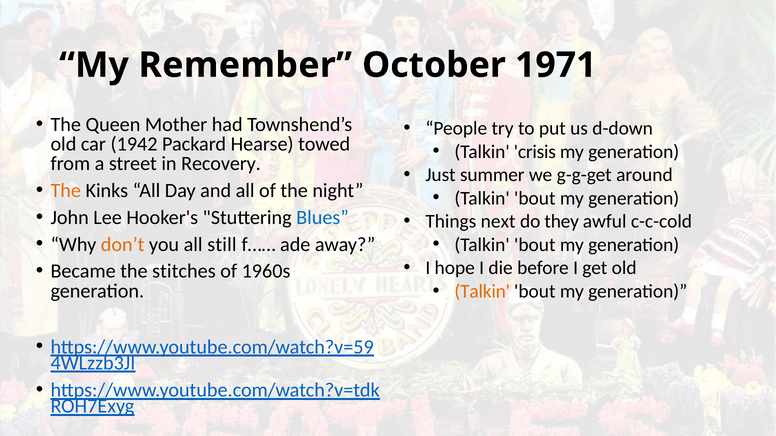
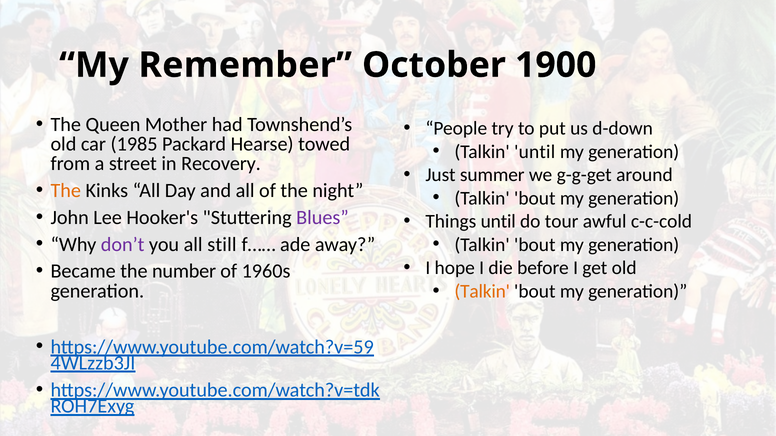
1971: 1971 -> 1900
1942: 1942 -> 1985
Talkin crisis: crisis -> until
Blues colour: blue -> purple
Things next: next -> until
they: they -> tour
don’t colour: orange -> purple
stitches: stitches -> number
